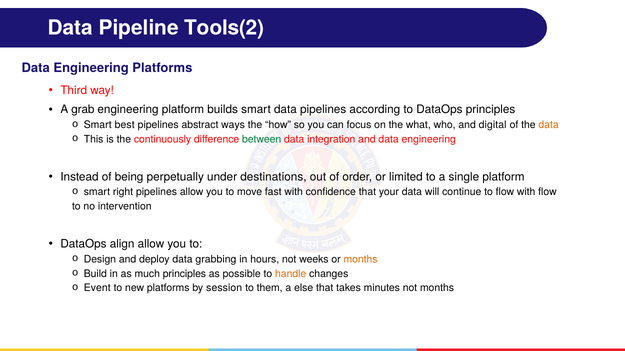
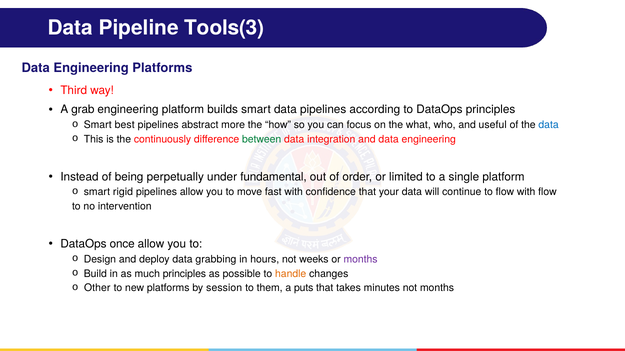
Tools(2: Tools(2 -> Tools(3
ways: ways -> more
digital: digital -> useful
data at (549, 125) colour: orange -> blue
destinations: destinations -> fundamental
right: right -> rigid
align: align -> once
months at (361, 260) colour: orange -> purple
Event: Event -> Other
else: else -> puts
